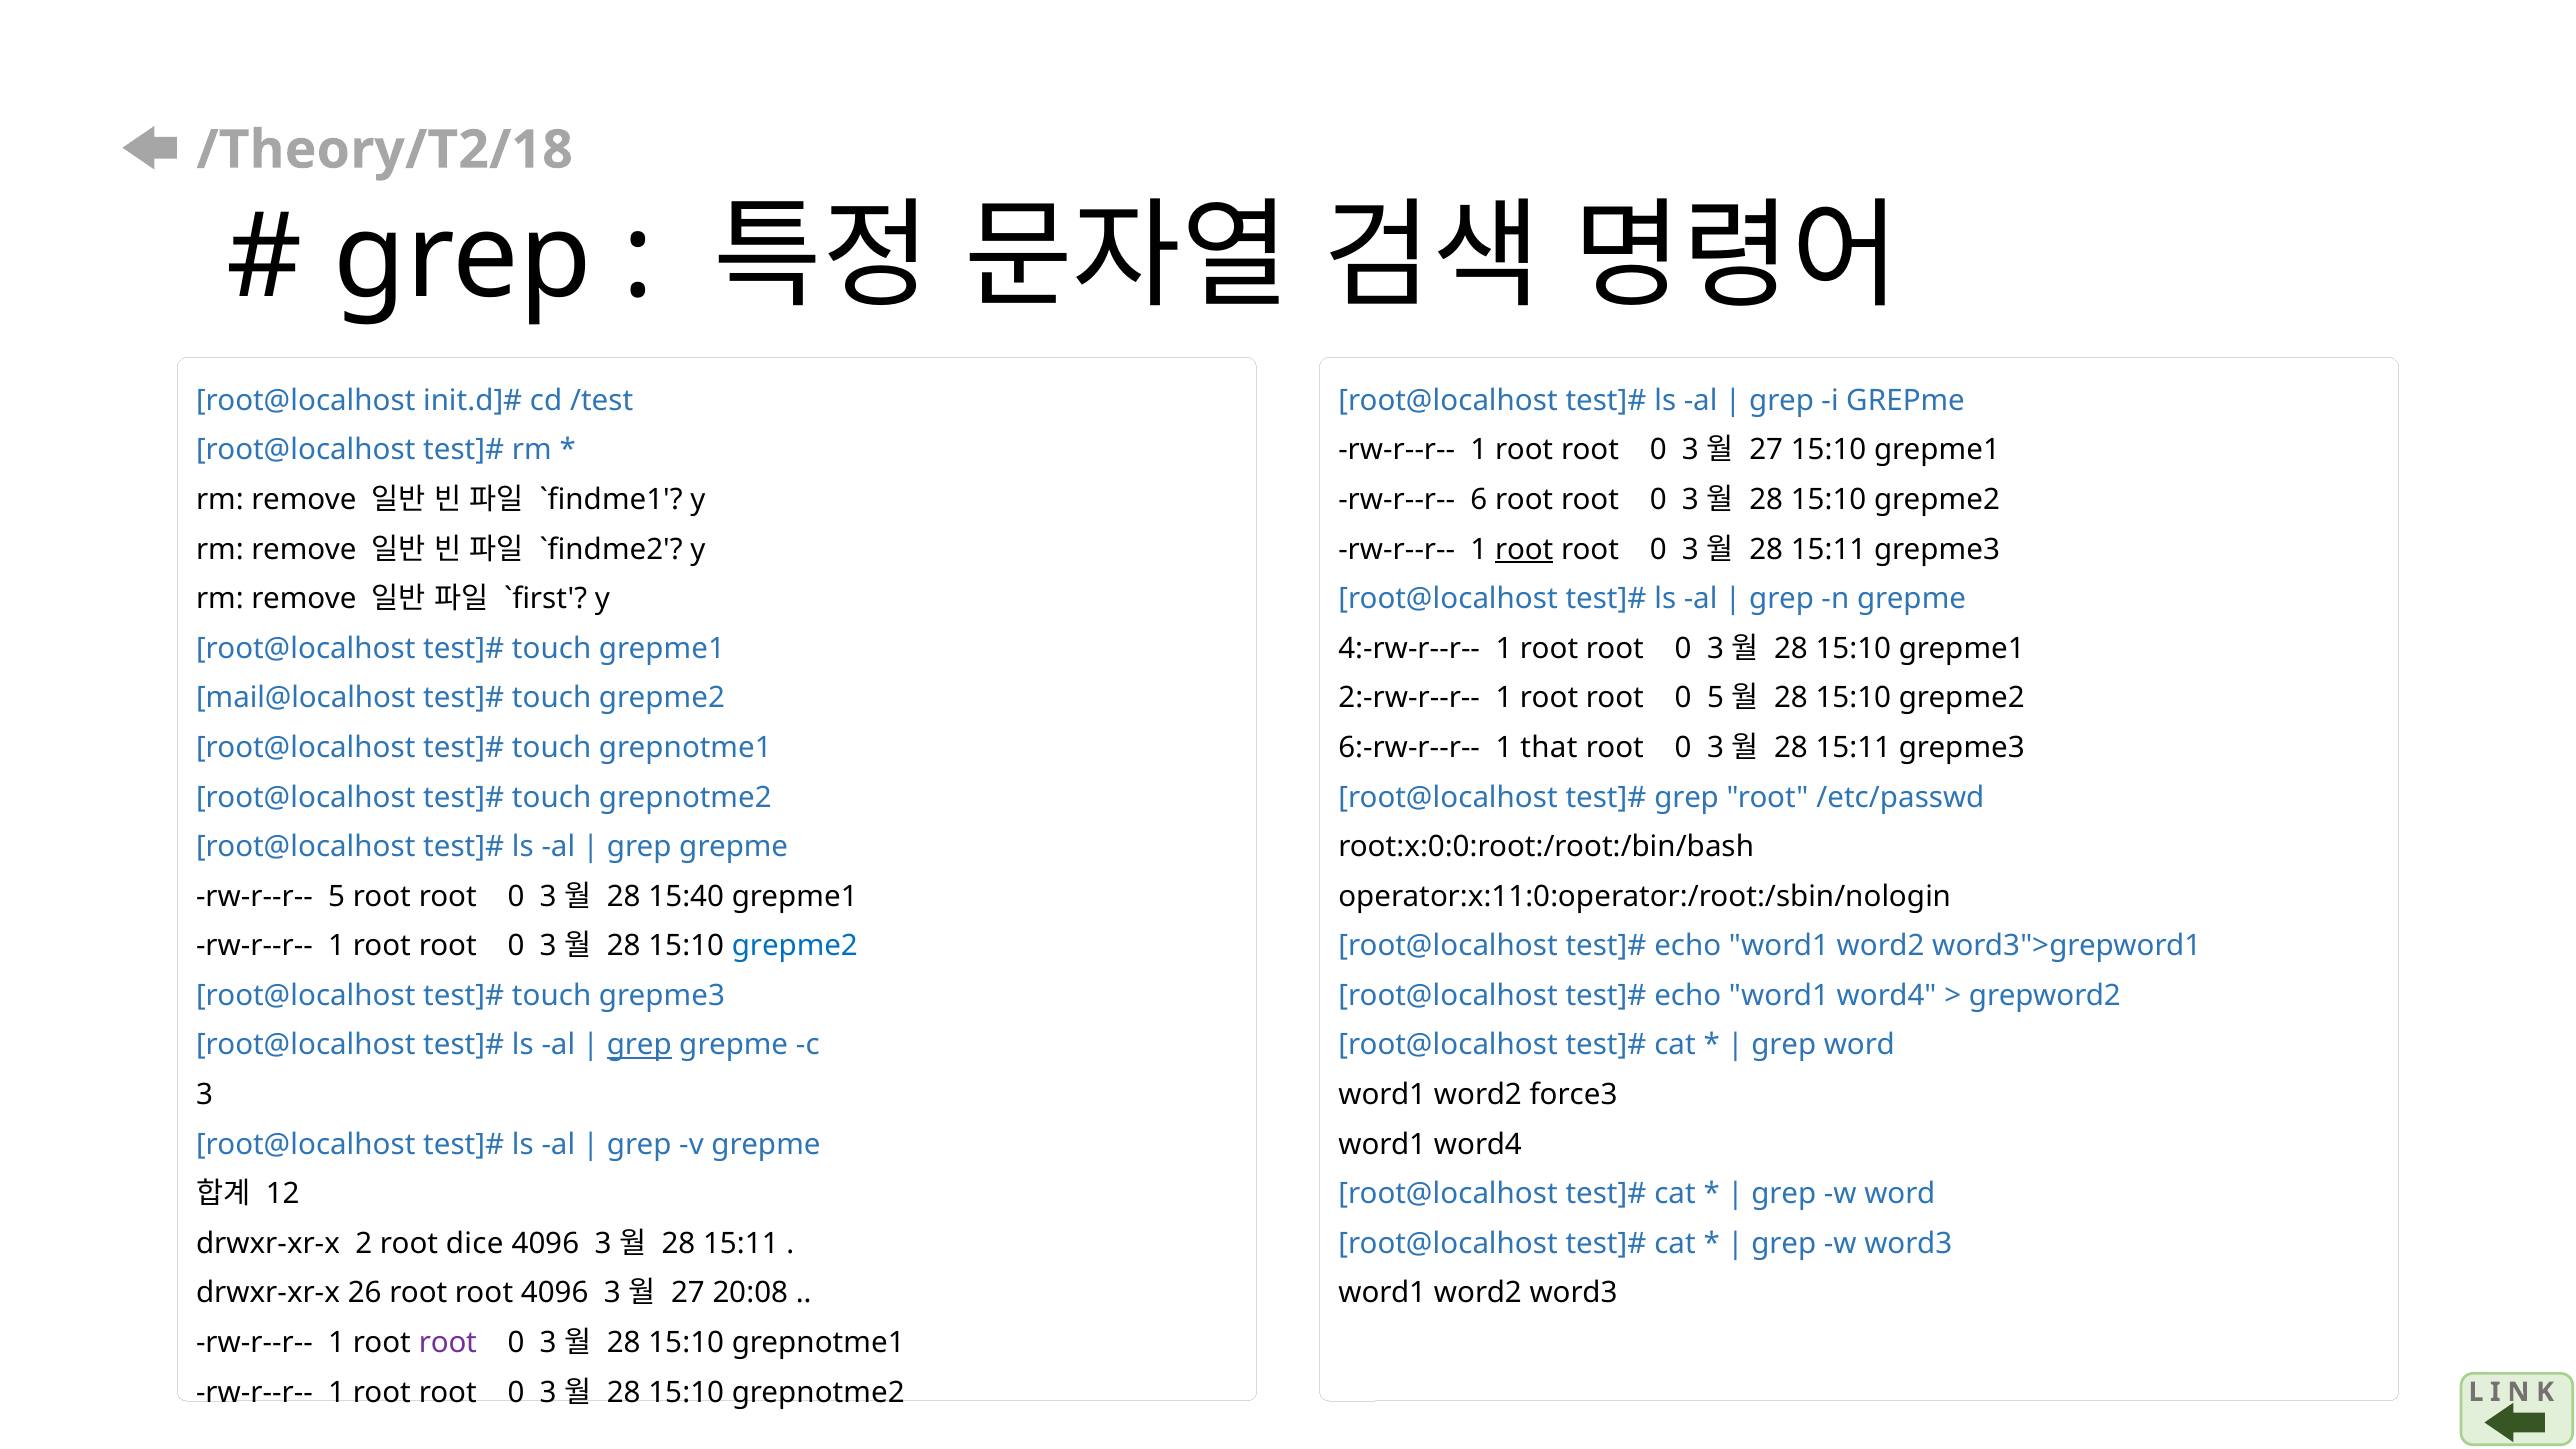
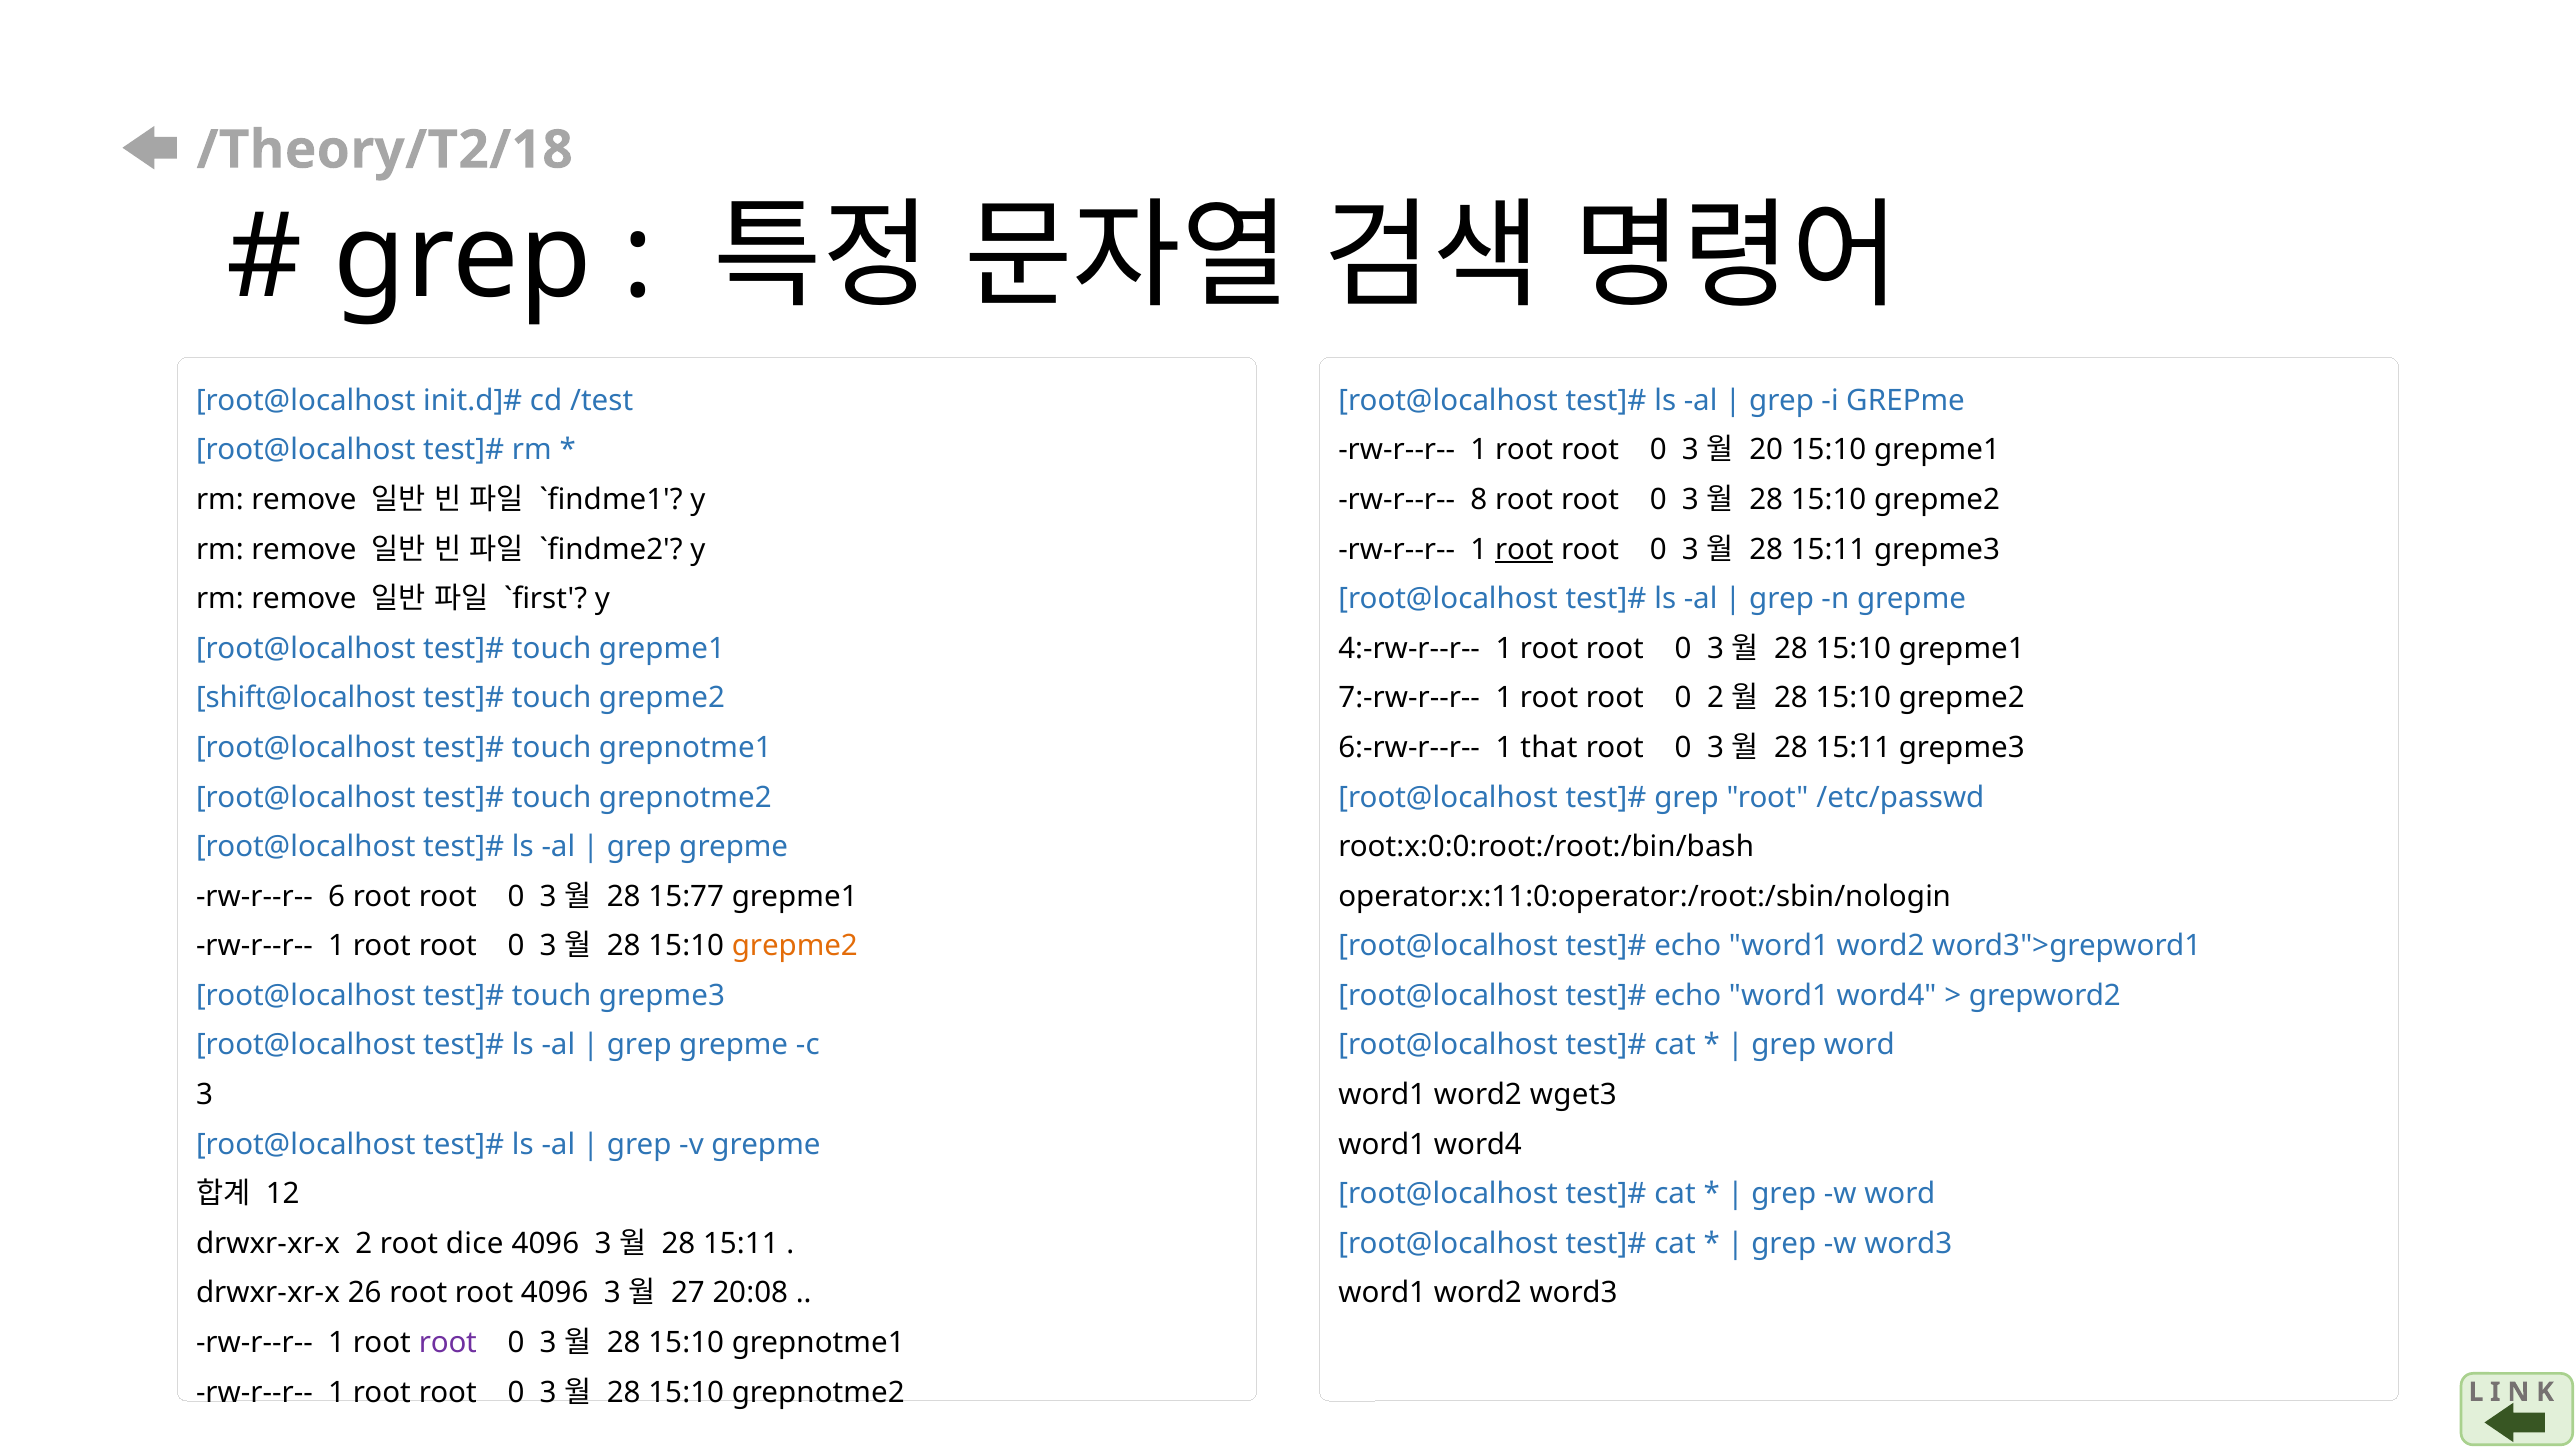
27 at (1766, 450): 27 -> 20
6: 6 -> 8
mail@localhost: mail@localhost -> shift@localhost
2:-rw-r--r--: 2:-rw-r--r-- -> 7:-rw-r--r--
0 5: 5 -> 2
rw-r--r-- 5: 5 -> 6
15:40: 15:40 -> 15:77
grepme2 at (795, 946) colour: blue -> orange
grep at (639, 1045) underline: present -> none
force3: force3 -> wget3
